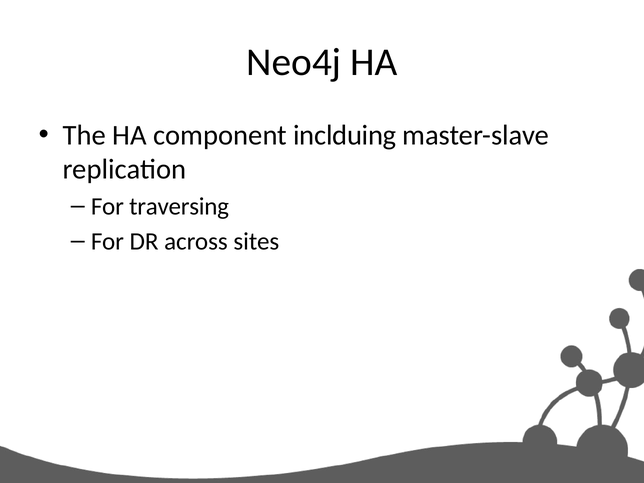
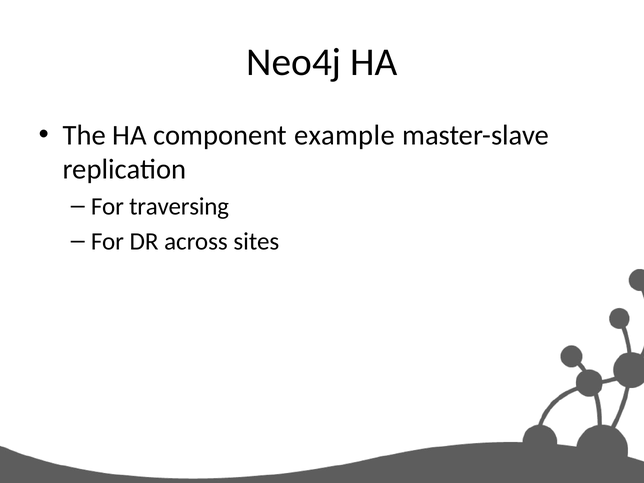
inclduing: inclduing -> example
